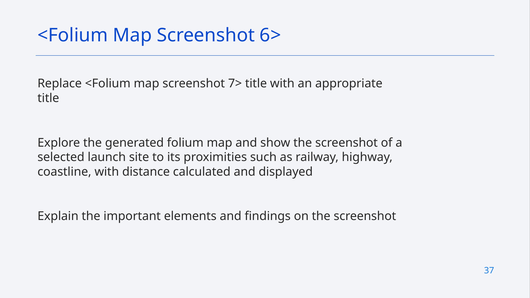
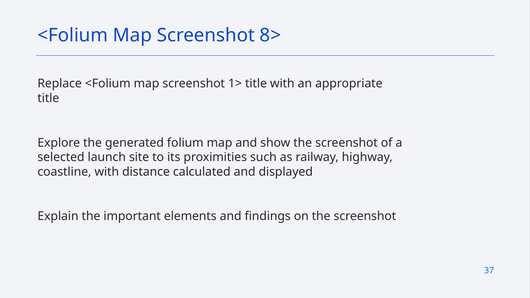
6>: 6> -> 8>
7>: 7> -> 1>
